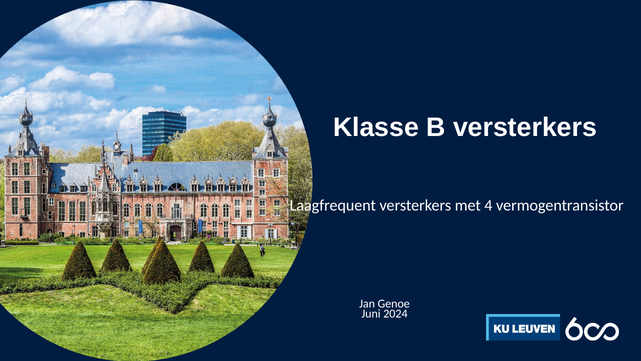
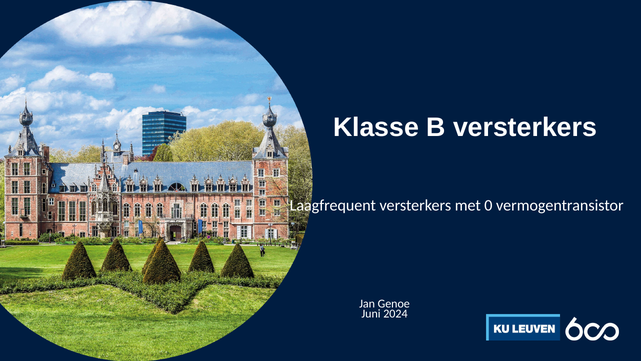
4: 4 -> 0
